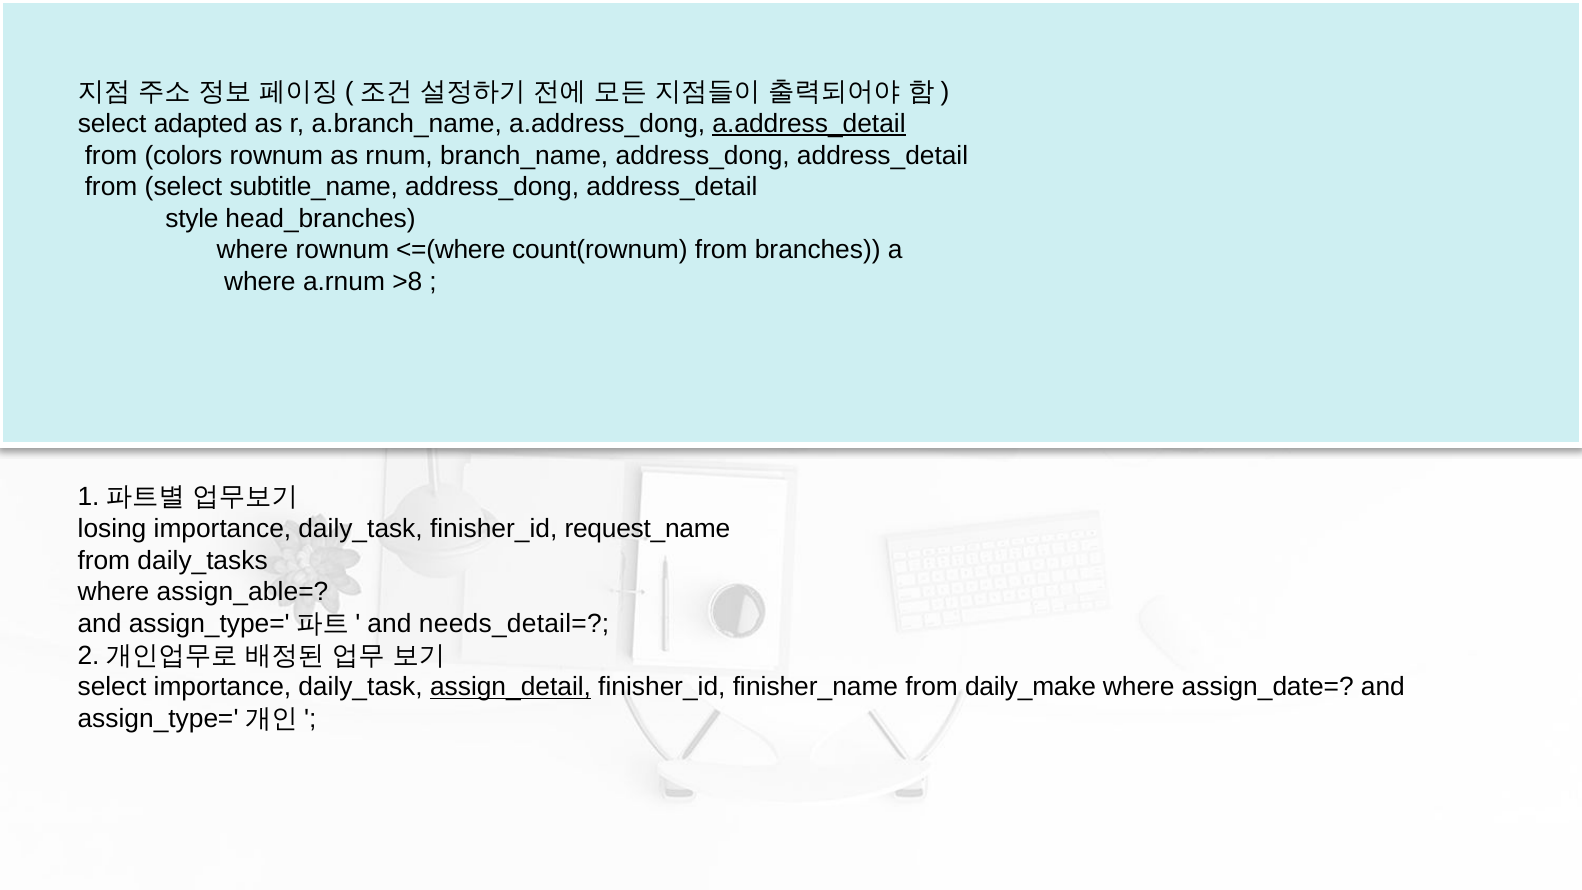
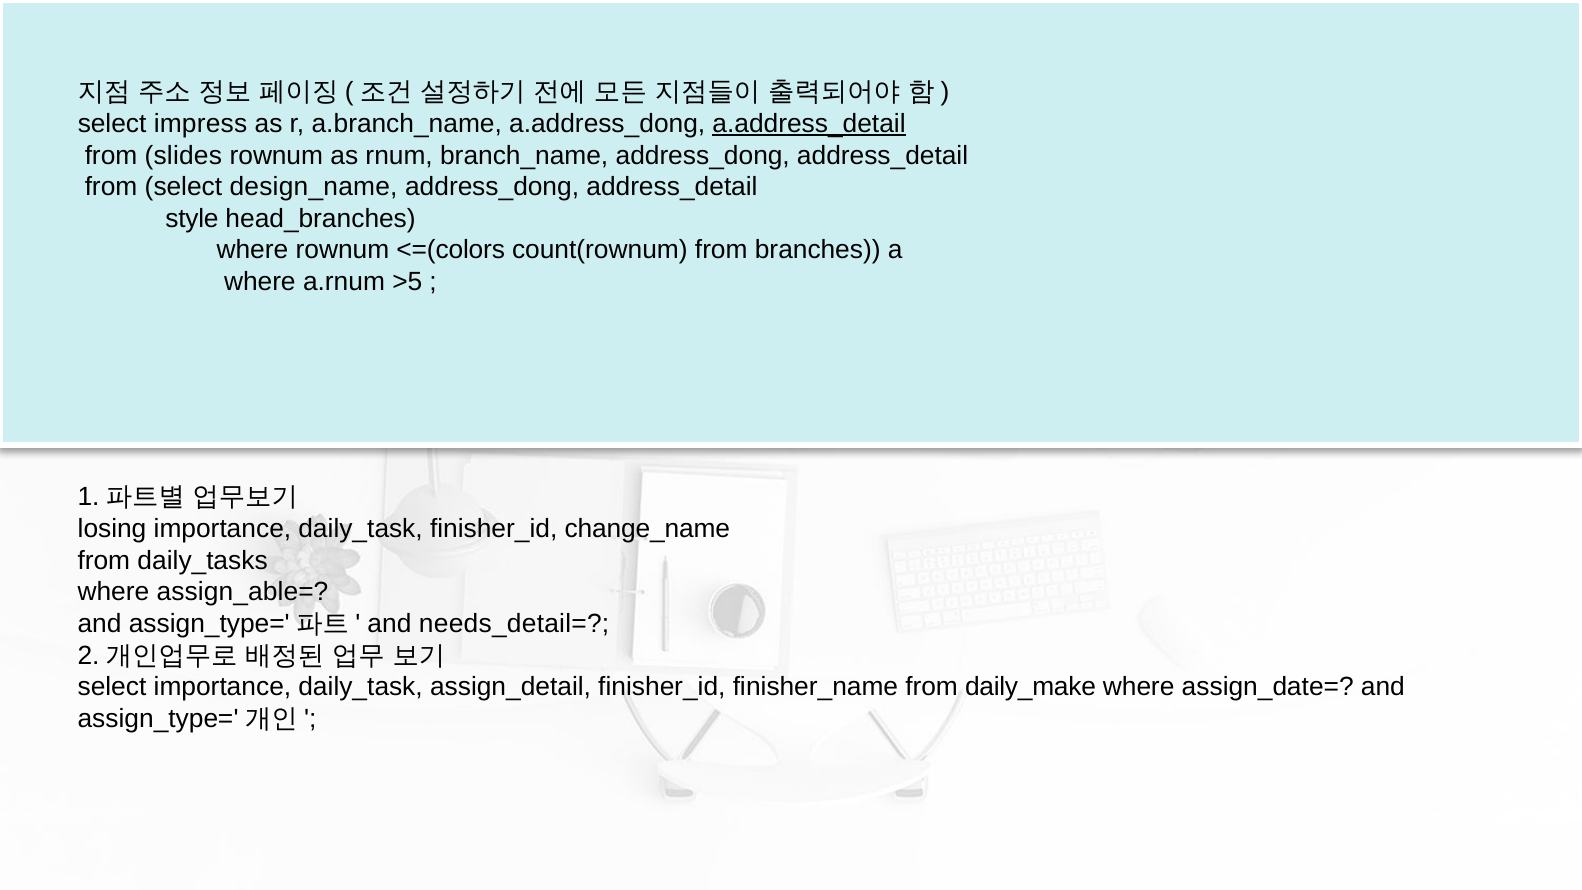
adapted: adapted -> impress
colors: colors -> slides
subtitle_name: subtitle_name -> design_name
<=(where: <=(where -> <=(colors
>8: >8 -> >5
request_name: request_name -> change_name
assign_detail underline: present -> none
